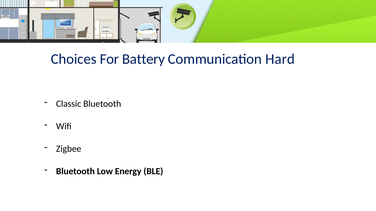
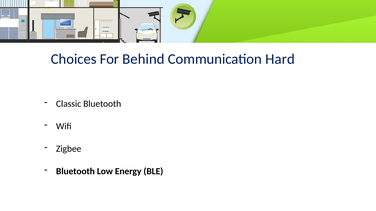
Battery: Battery -> Behind
